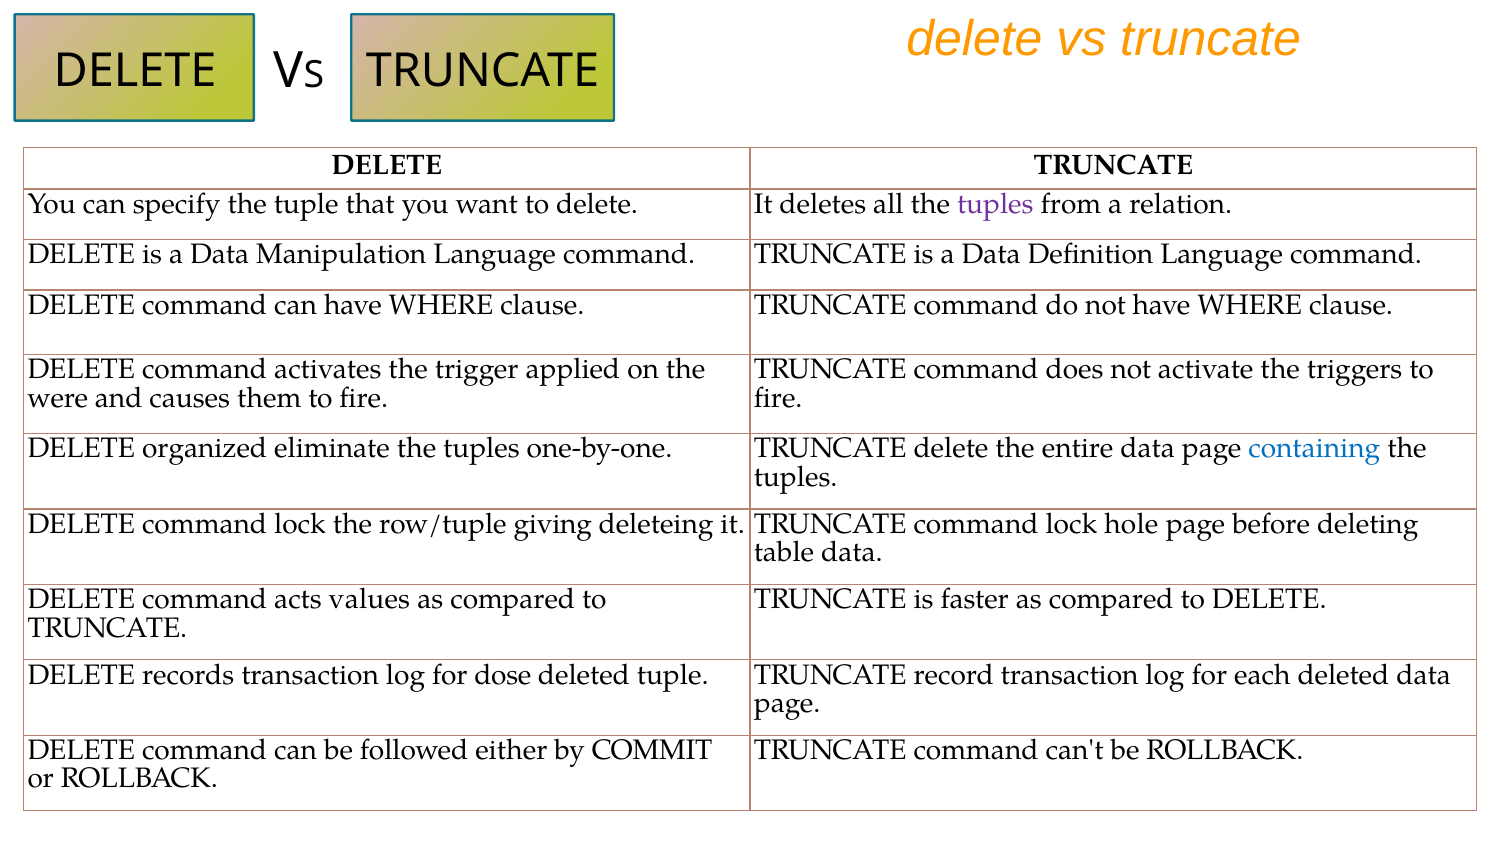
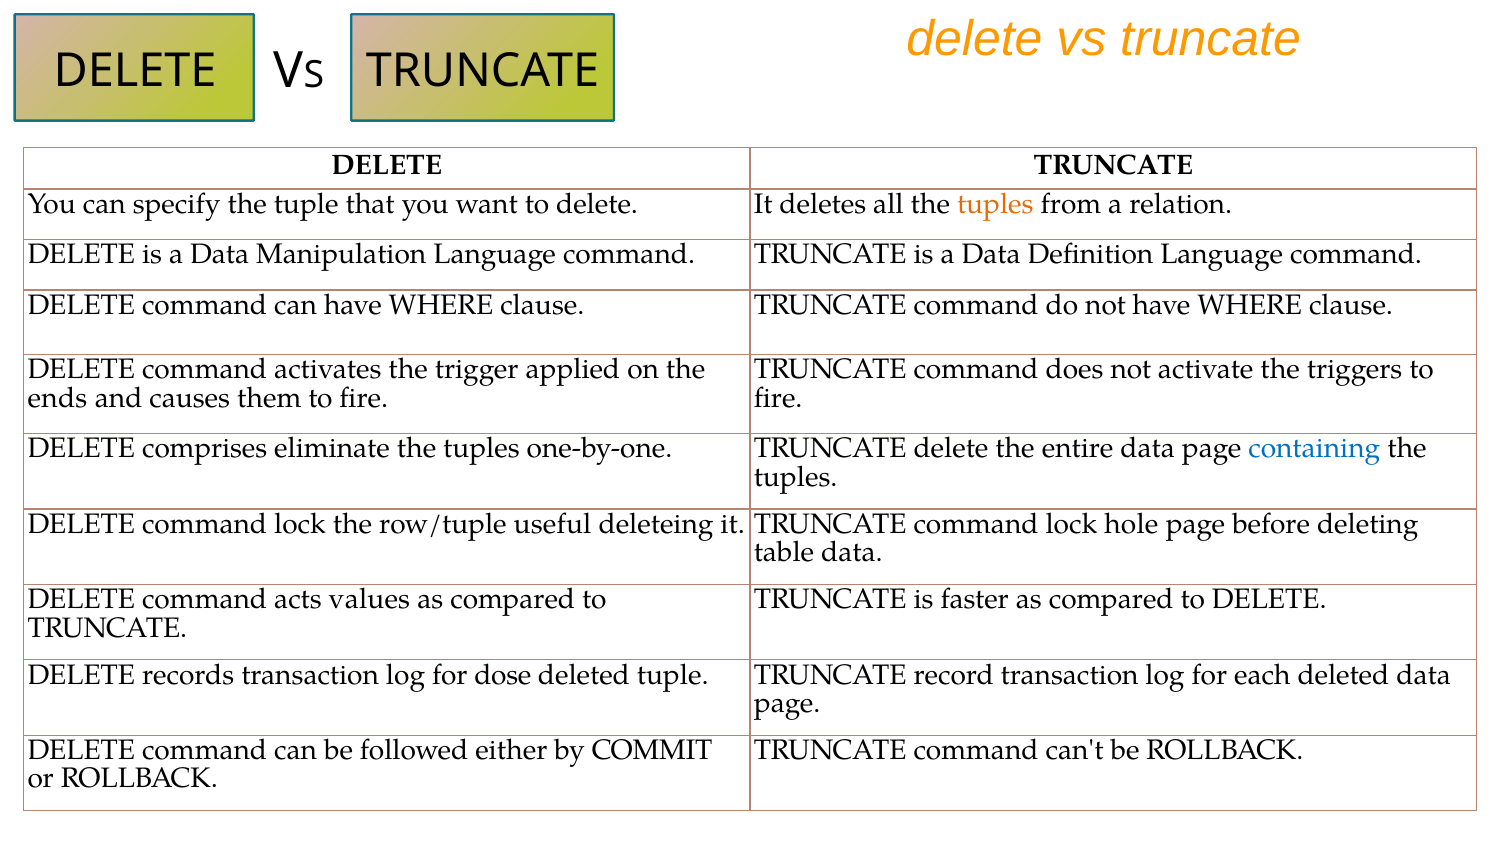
tuples at (995, 204) colour: purple -> orange
were: were -> ends
organized: organized -> comprises
giving: giving -> useful
